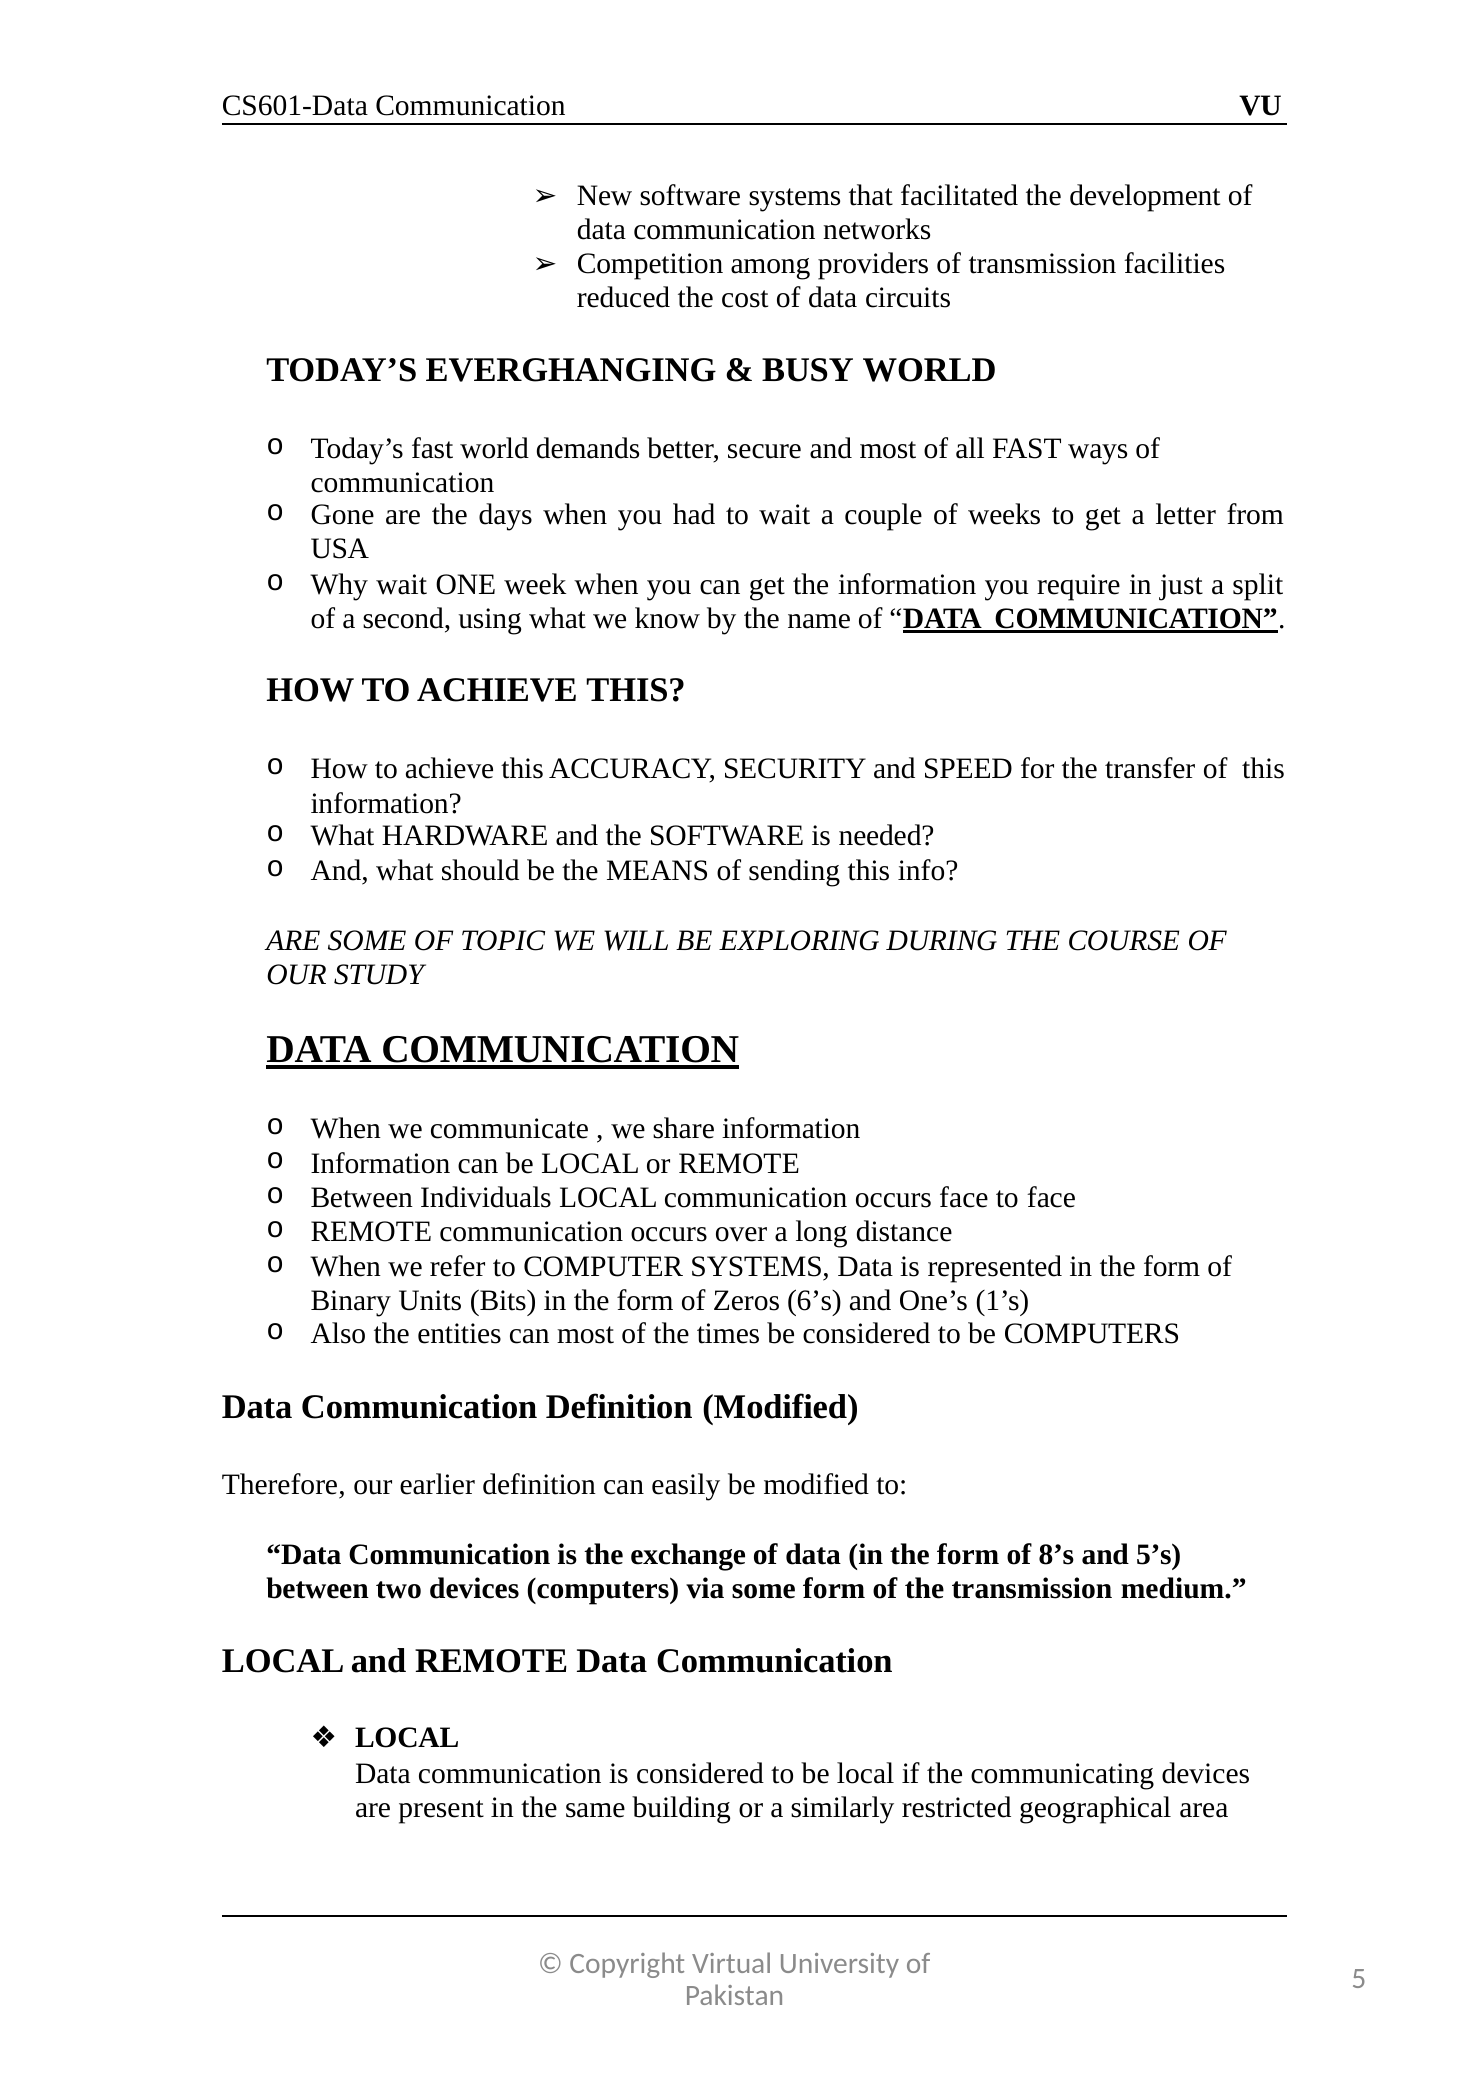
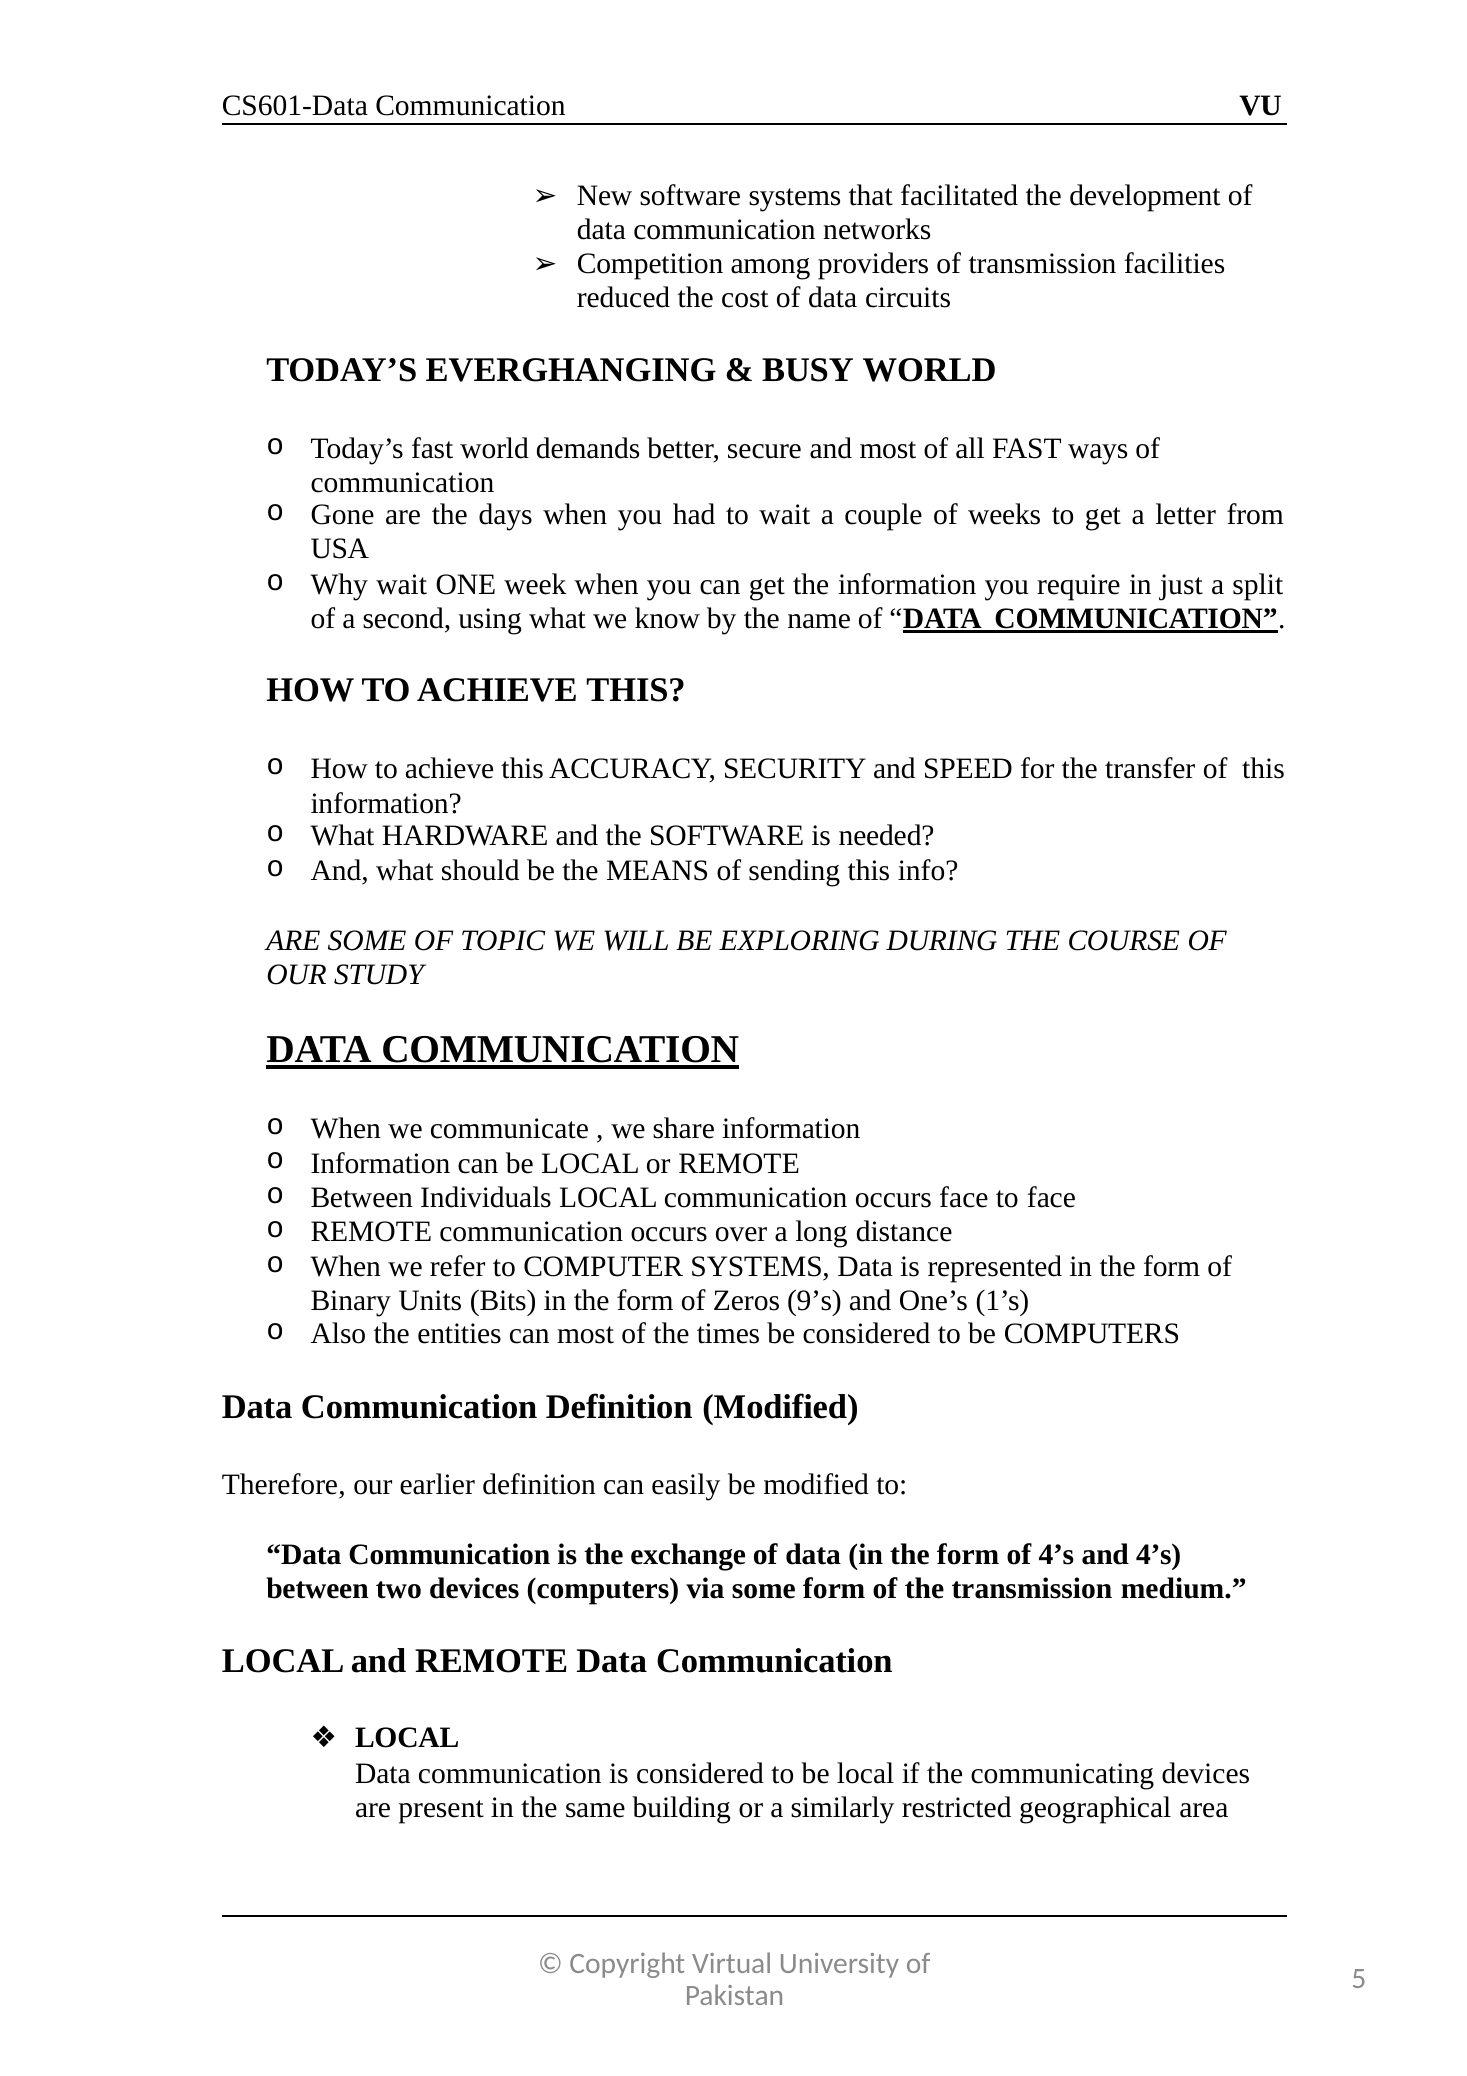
6’s: 6’s -> 9’s
of 8’s: 8’s -> 4’s
and 5’s: 5’s -> 4’s
